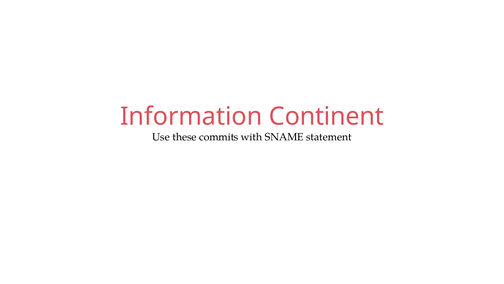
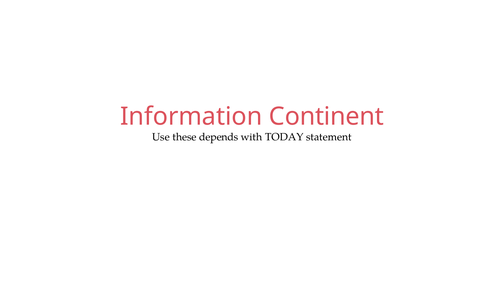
commits: commits -> depends
SNAME: SNAME -> TODAY
